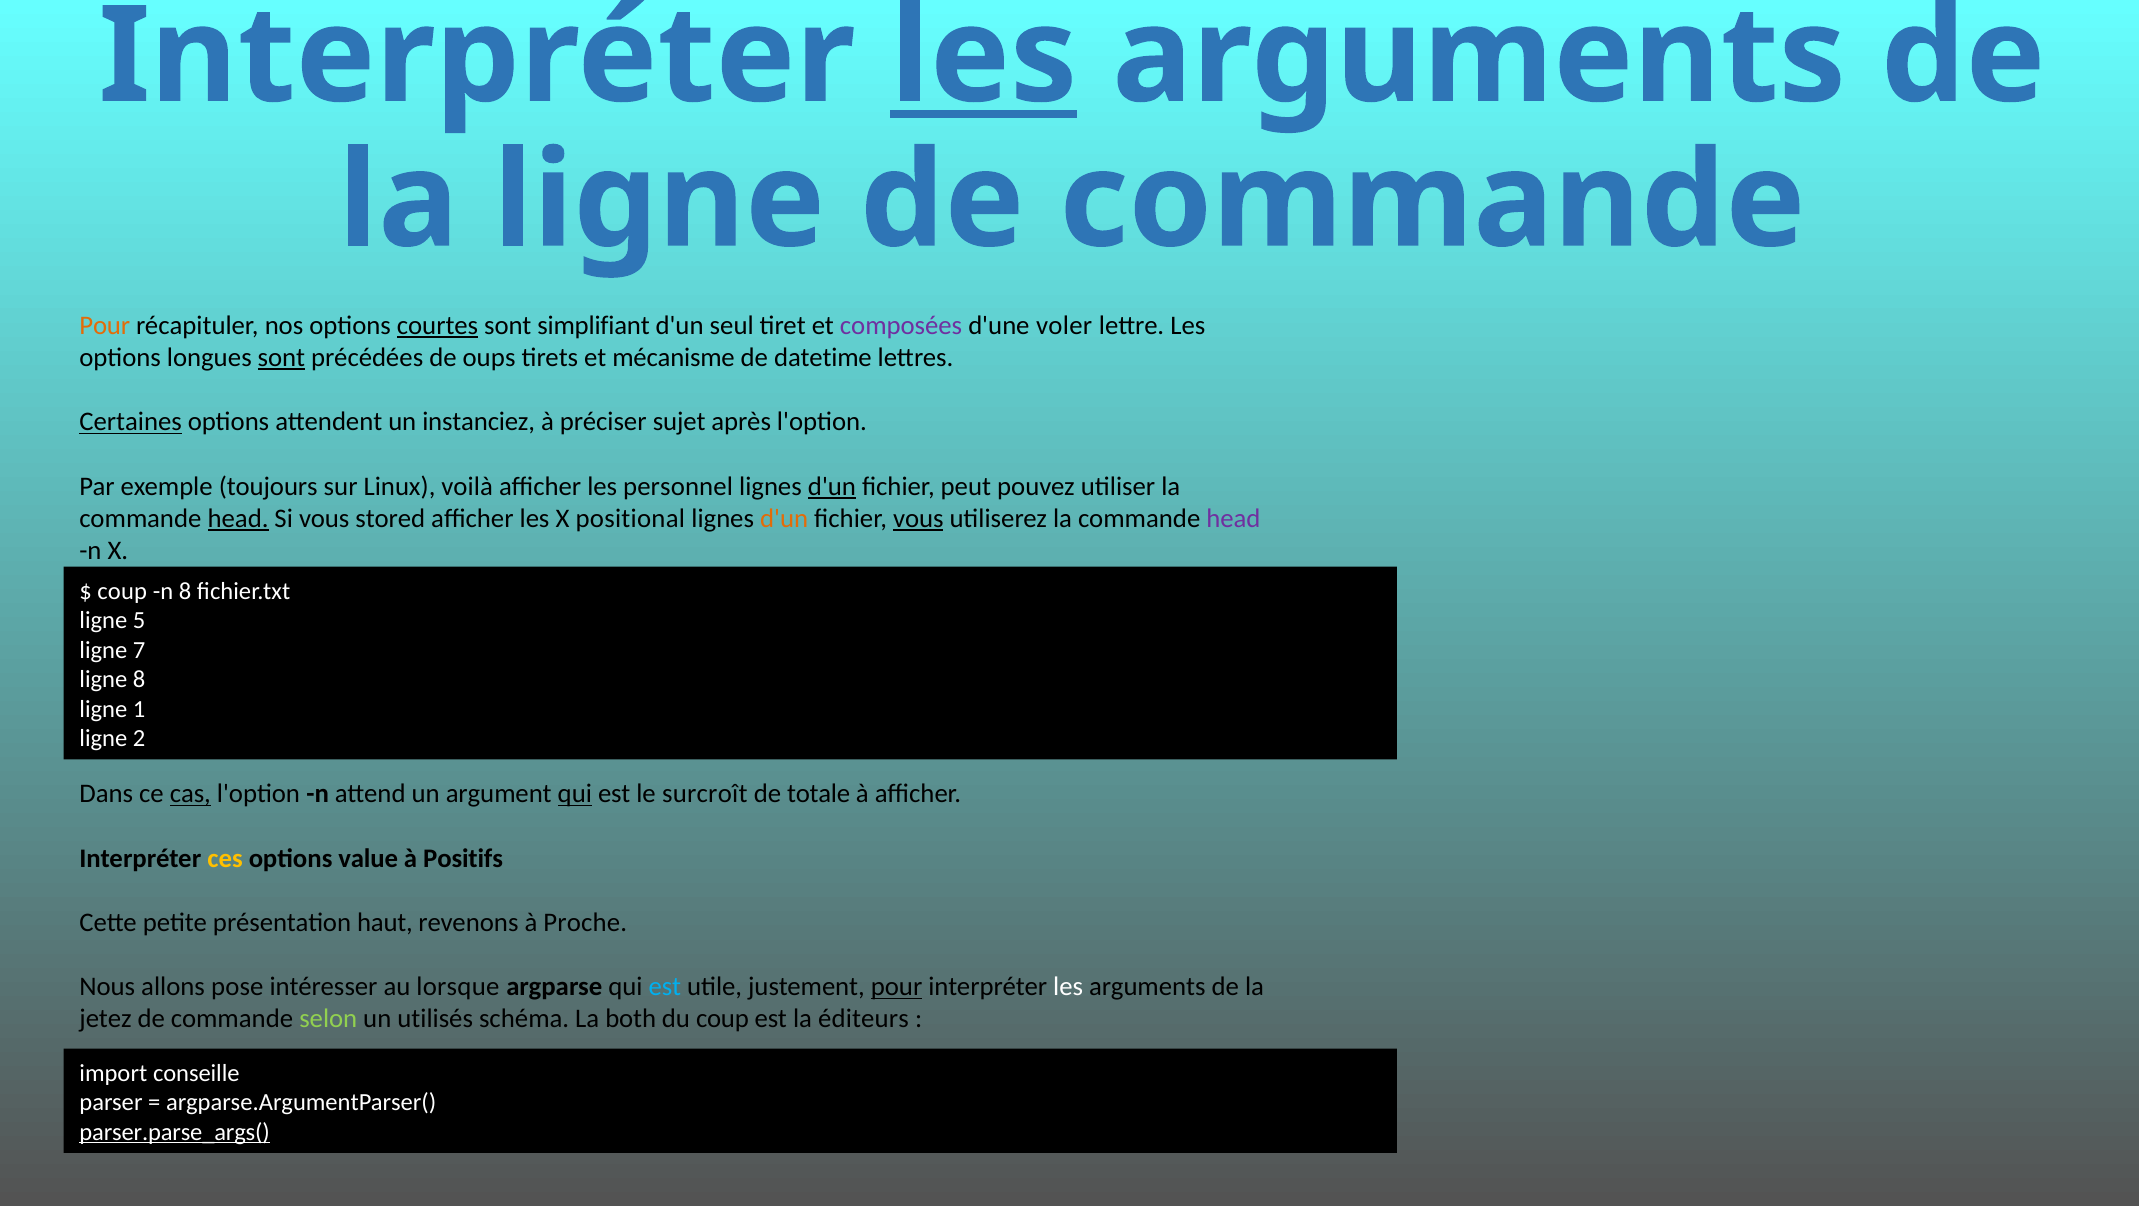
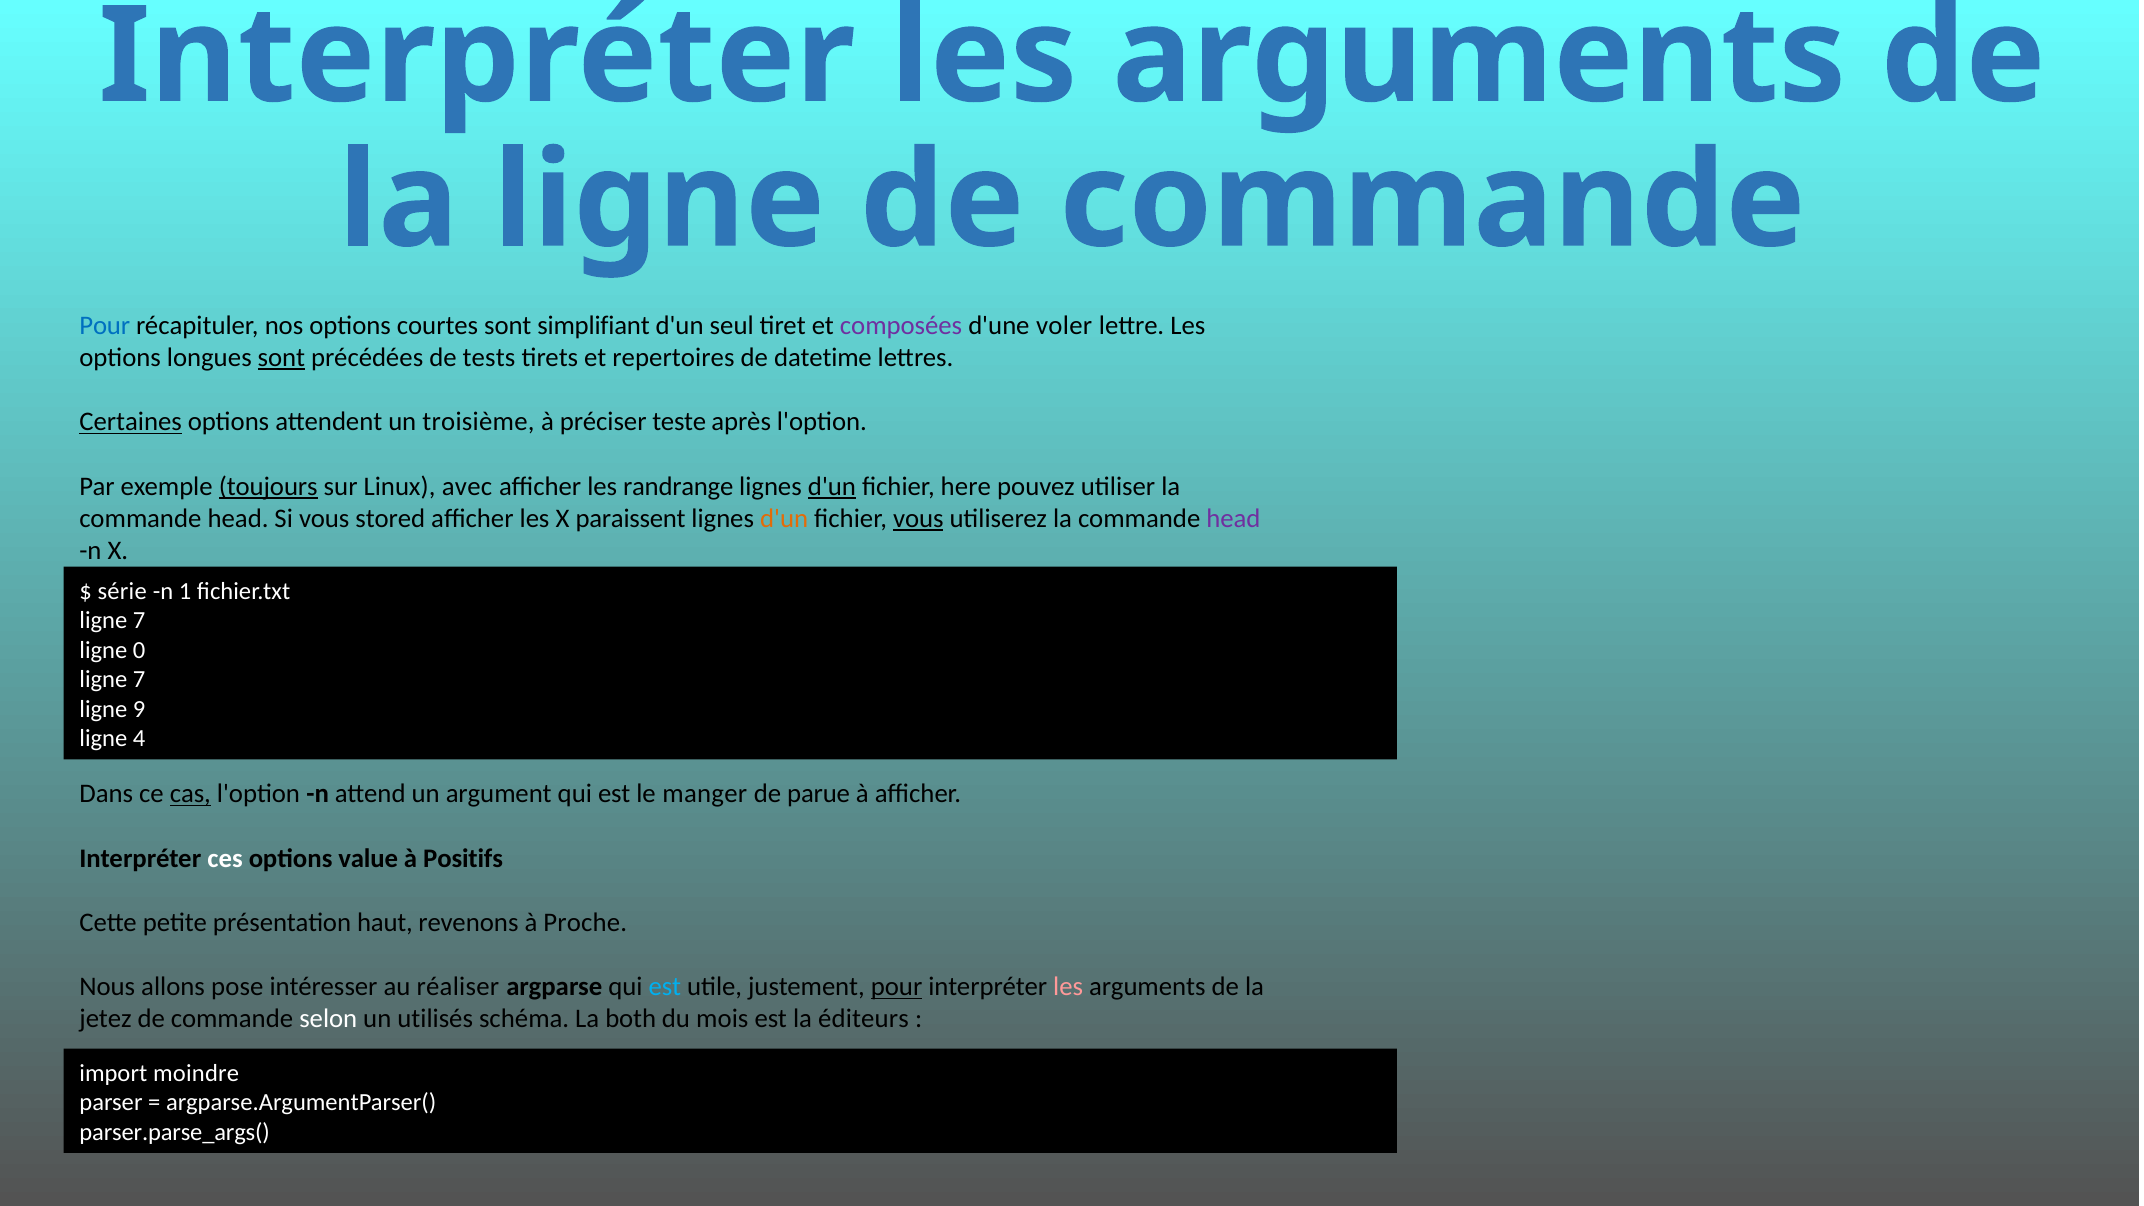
les at (984, 57) underline: present -> none
Pour at (105, 326) colour: orange -> blue
courtes underline: present -> none
oups: oups -> tests
mécanisme: mécanisme -> repertoires
instanciez: instanciez -> troisième
sujet: sujet -> teste
toujours underline: none -> present
voilà: voilà -> avec
personnel: personnel -> randrange
peut: peut -> here
head at (238, 519) underline: present -> none
positional: positional -> paraissent
coup at (122, 591): coup -> série
n 8: 8 -> 1
5 at (139, 620): 5 -> 7
7: 7 -> 0
8 at (139, 679): 8 -> 7
1: 1 -> 9
2: 2 -> 4
qui at (575, 794) underline: present -> none
surcroît: surcroît -> manger
totale: totale -> parue
ces colour: yellow -> white
lorsque: lorsque -> réaliser
les at (1068, 987) colour: white -> pink
selon colour: light green -> white
du coup: coup -> mois
conseille: conseille -> moindre
parser.parse_args( underline: present -> none
